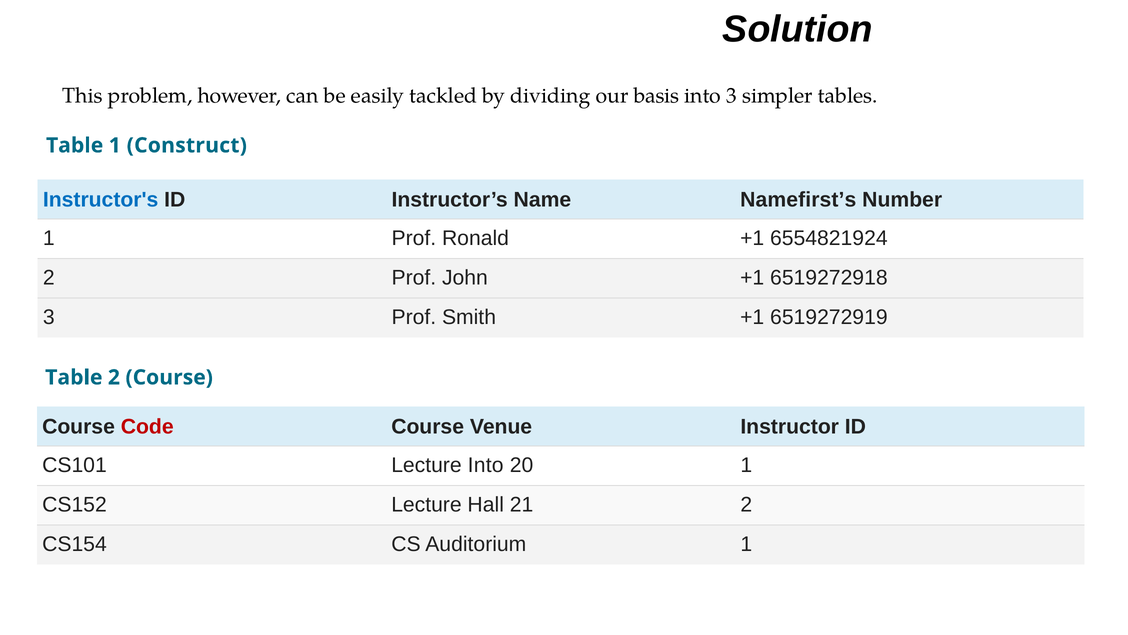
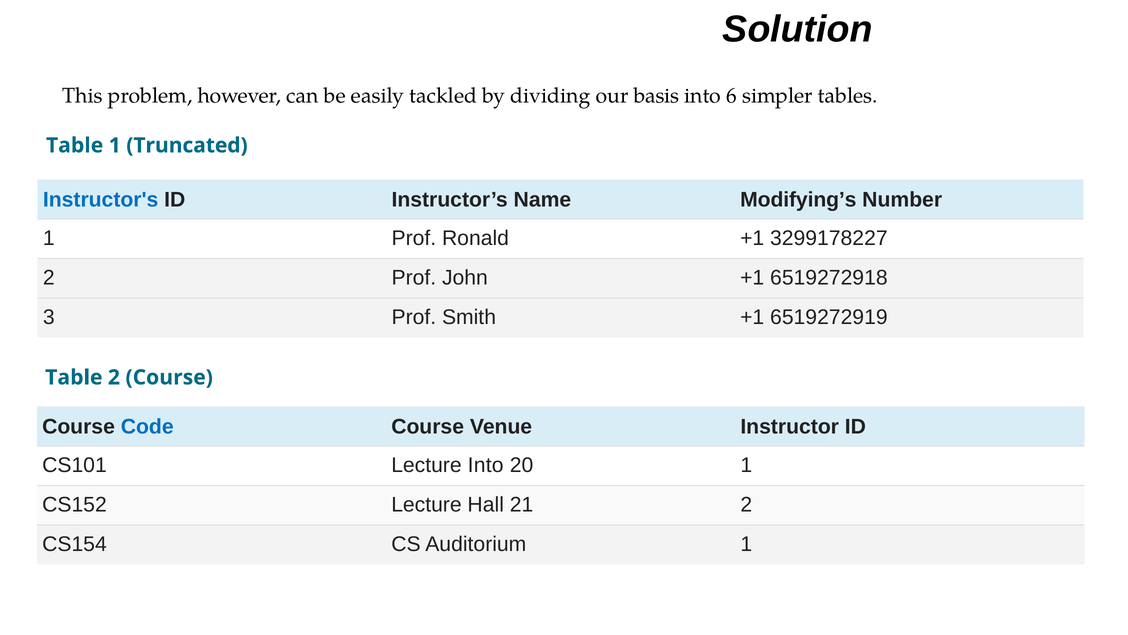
into 3: 3 -> 6
Construct: Construct -> Truncated
Namefirst’s: Namefirst’s -> Modifying’s
6554821924: 6554821924 -> 3299178227
Code colour: red -> blue
